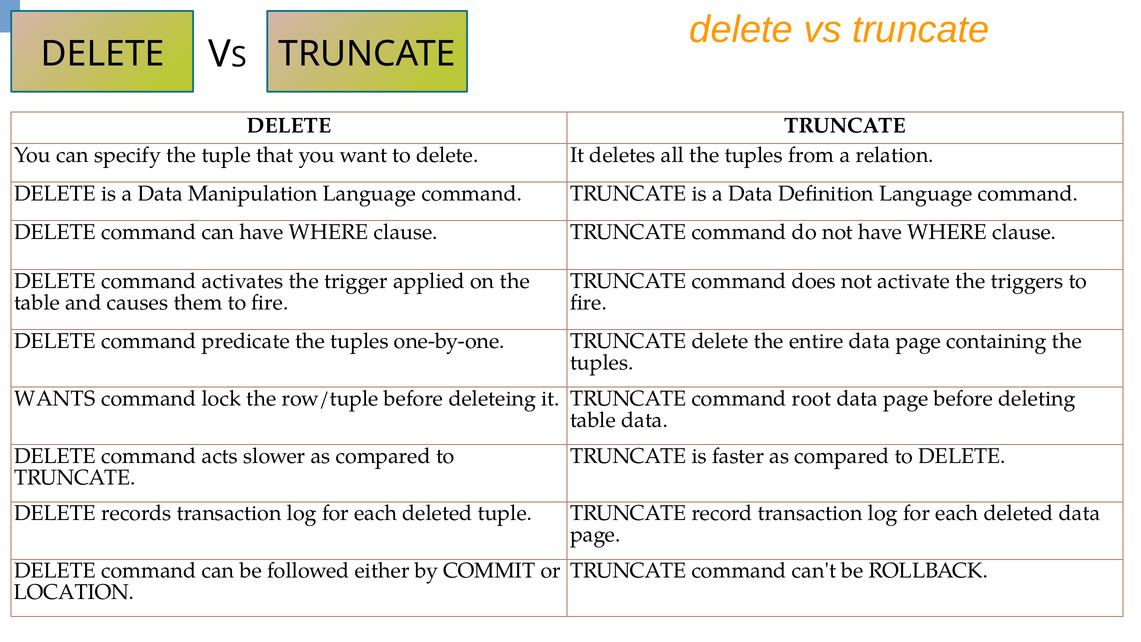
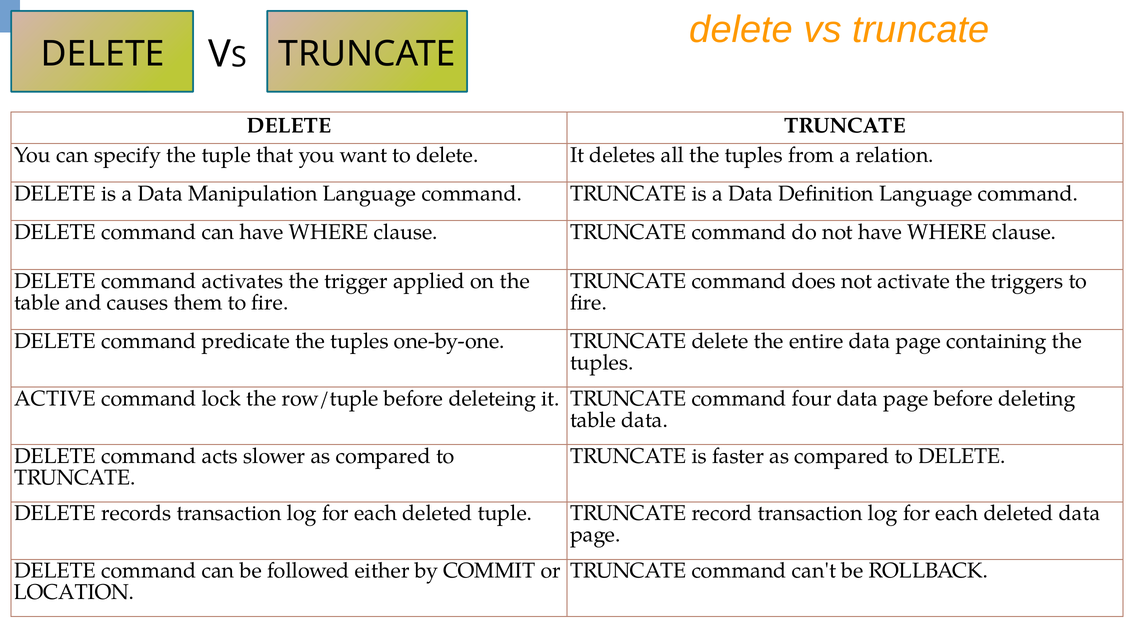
WANTS: WANTS -> ACTIVE
root: root -> four
